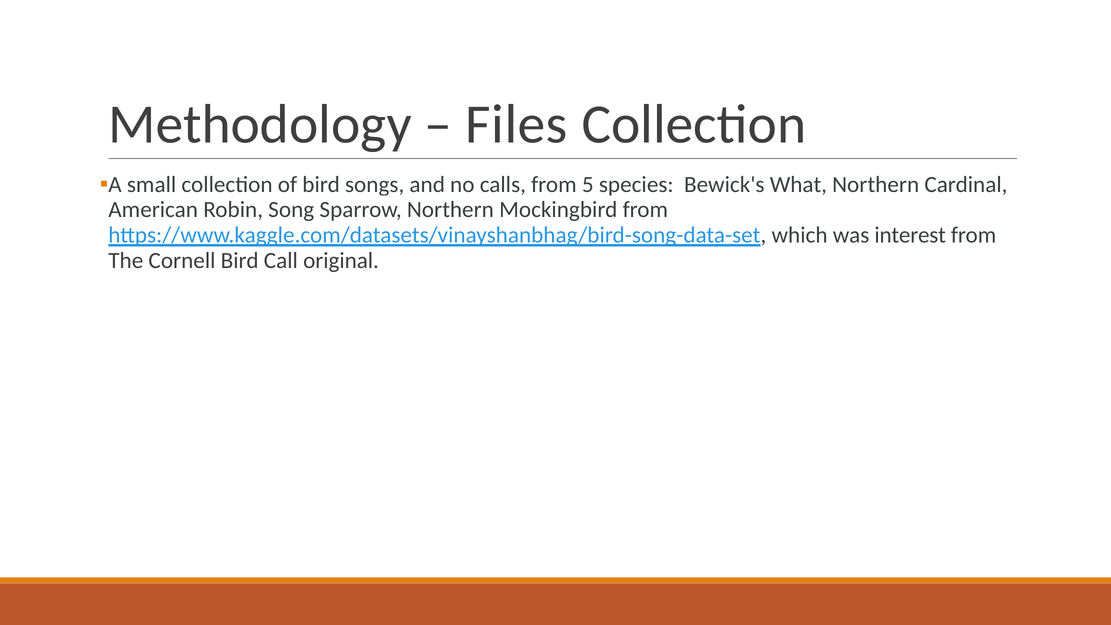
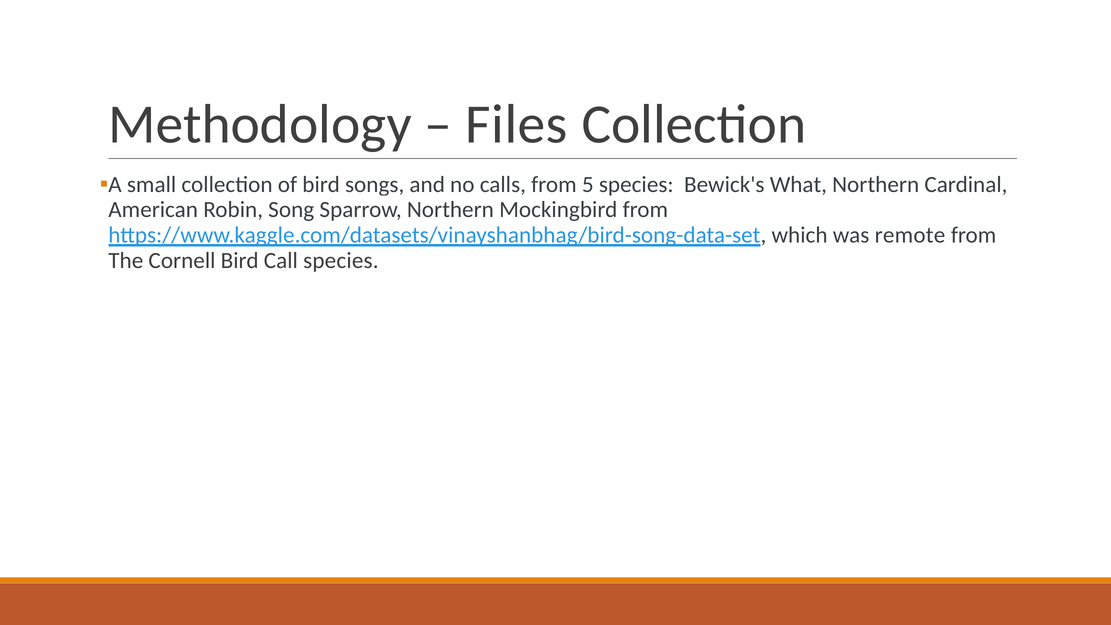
interest: interest -> remote
Call original: original -> species
